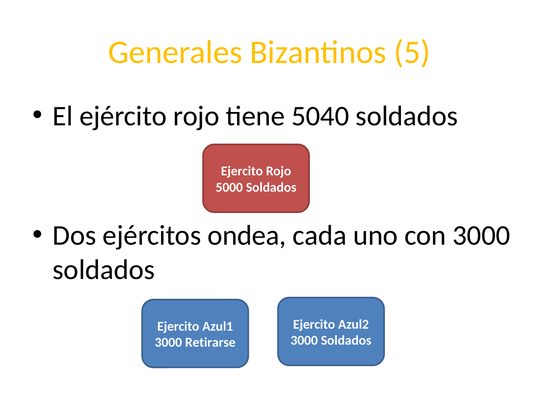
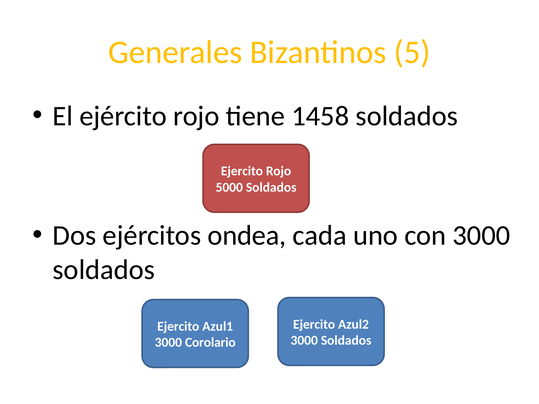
5040: 5040 -> 1458
Retirarse: Retirarse -> Corolario
